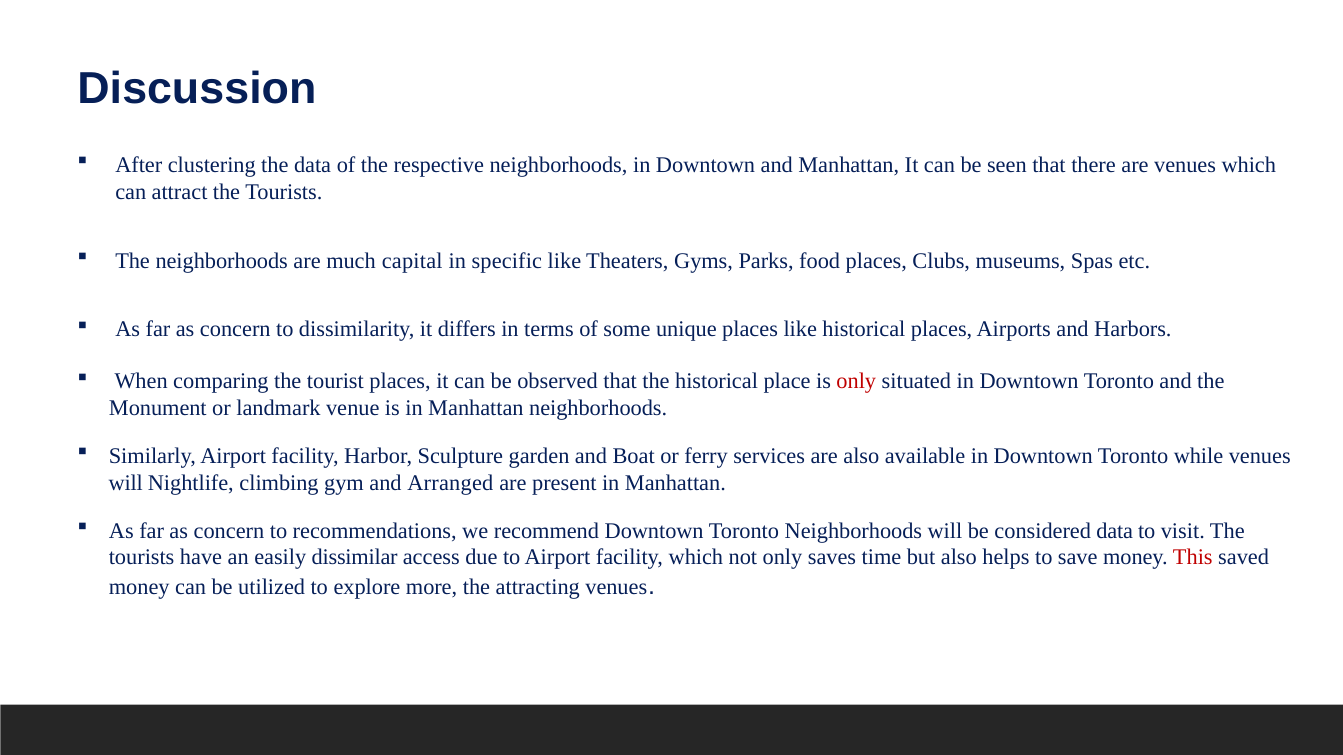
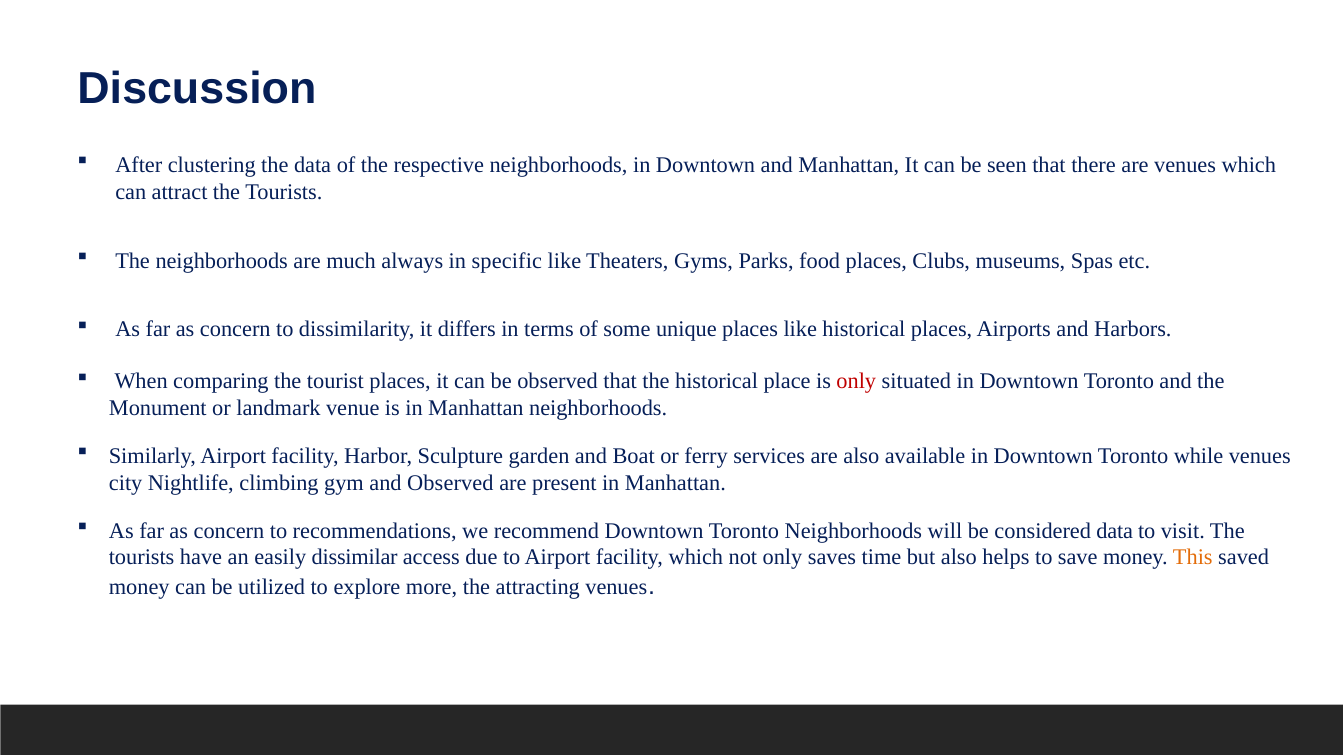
capital: capital -> always
will at (126, 483): will -> city
and Arranged: Arranged -> Observed
This colour: red -> orange
